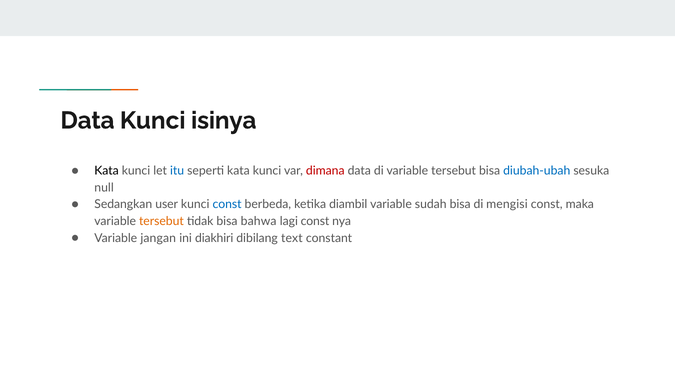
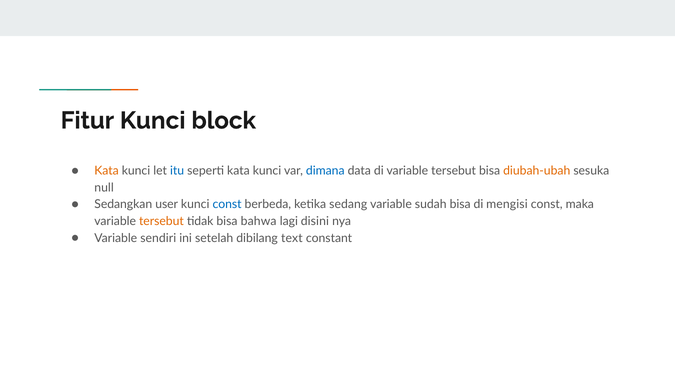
Data at (87, 120): Data -> Fitur
isinya: isinya -> block
Kata at (107, 171) colour: black -> orange
dimana colour: red -> blue
diubah-ubah colour: blue -> orange
diambil: diambil -> sedang
lagi const: const -> disini
jangan: jangan -> sendiri
diakhiri: diakhiri -> setelah
